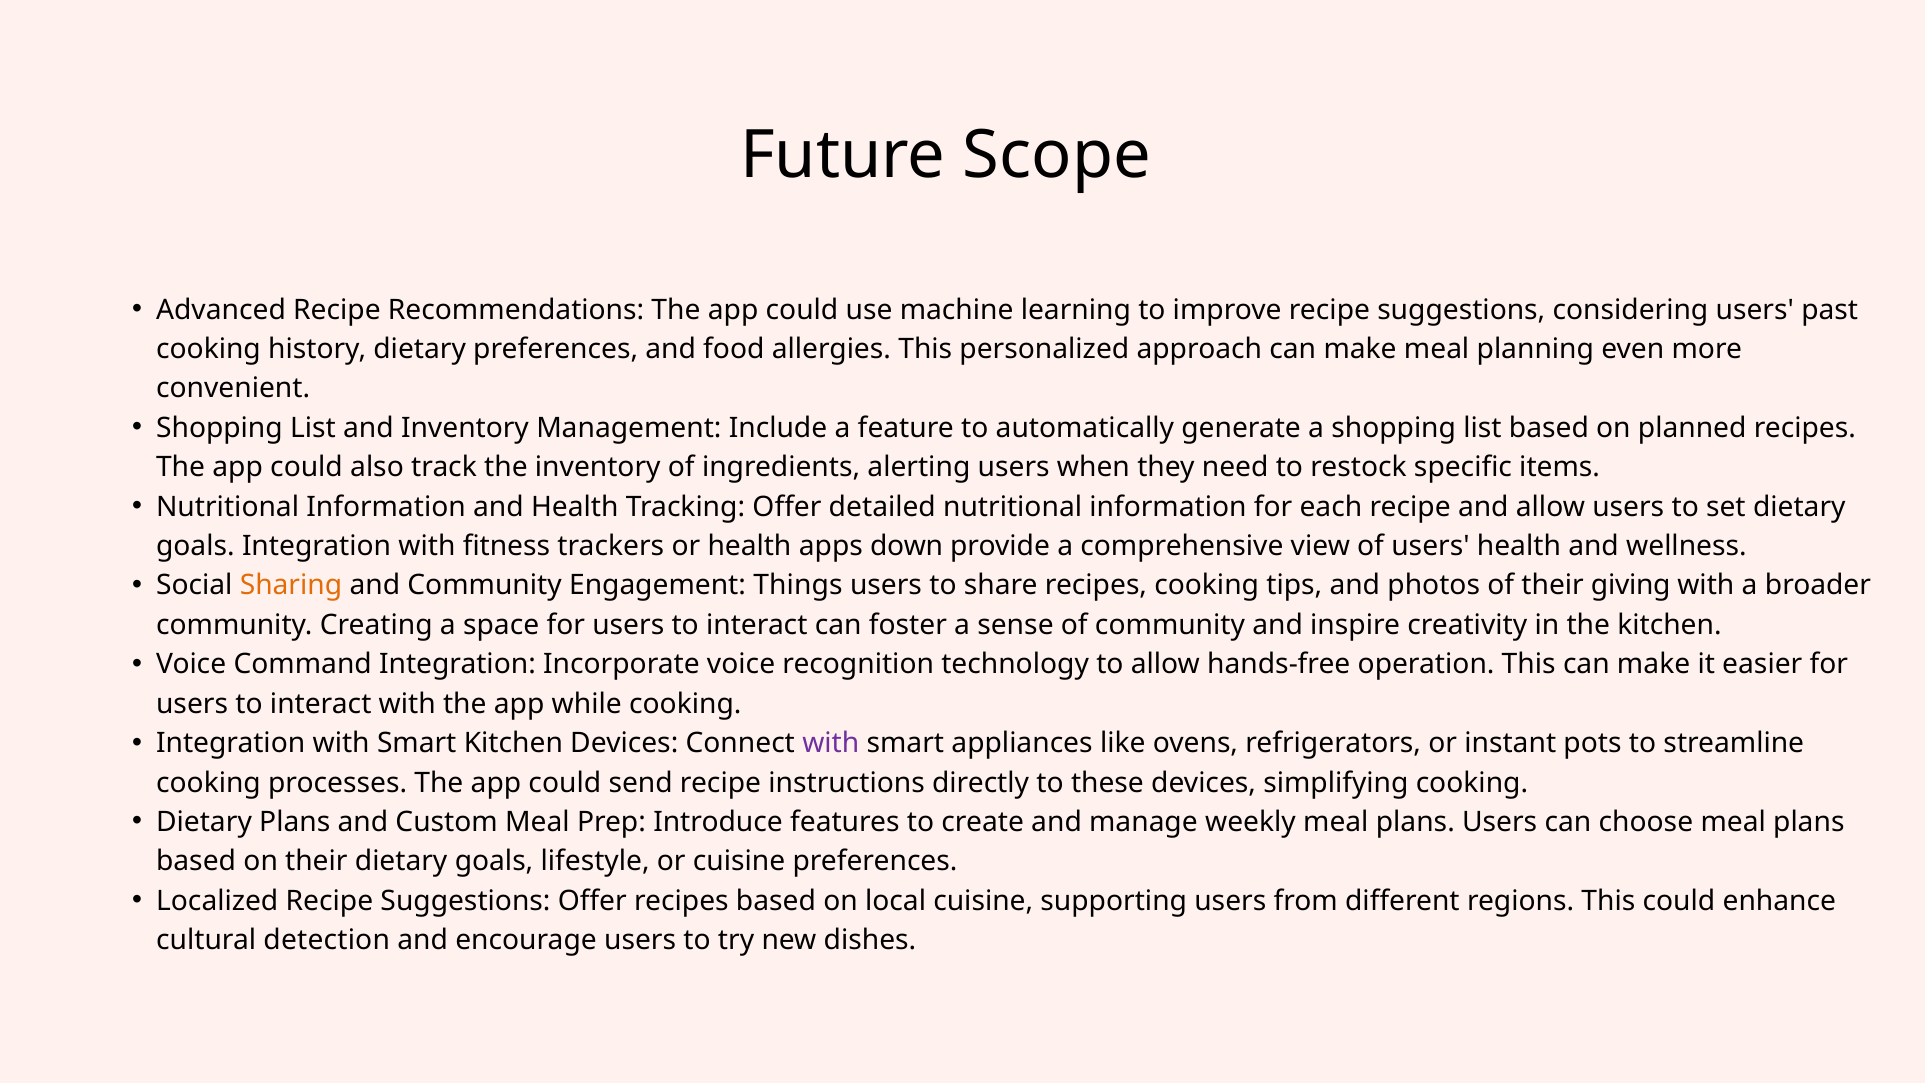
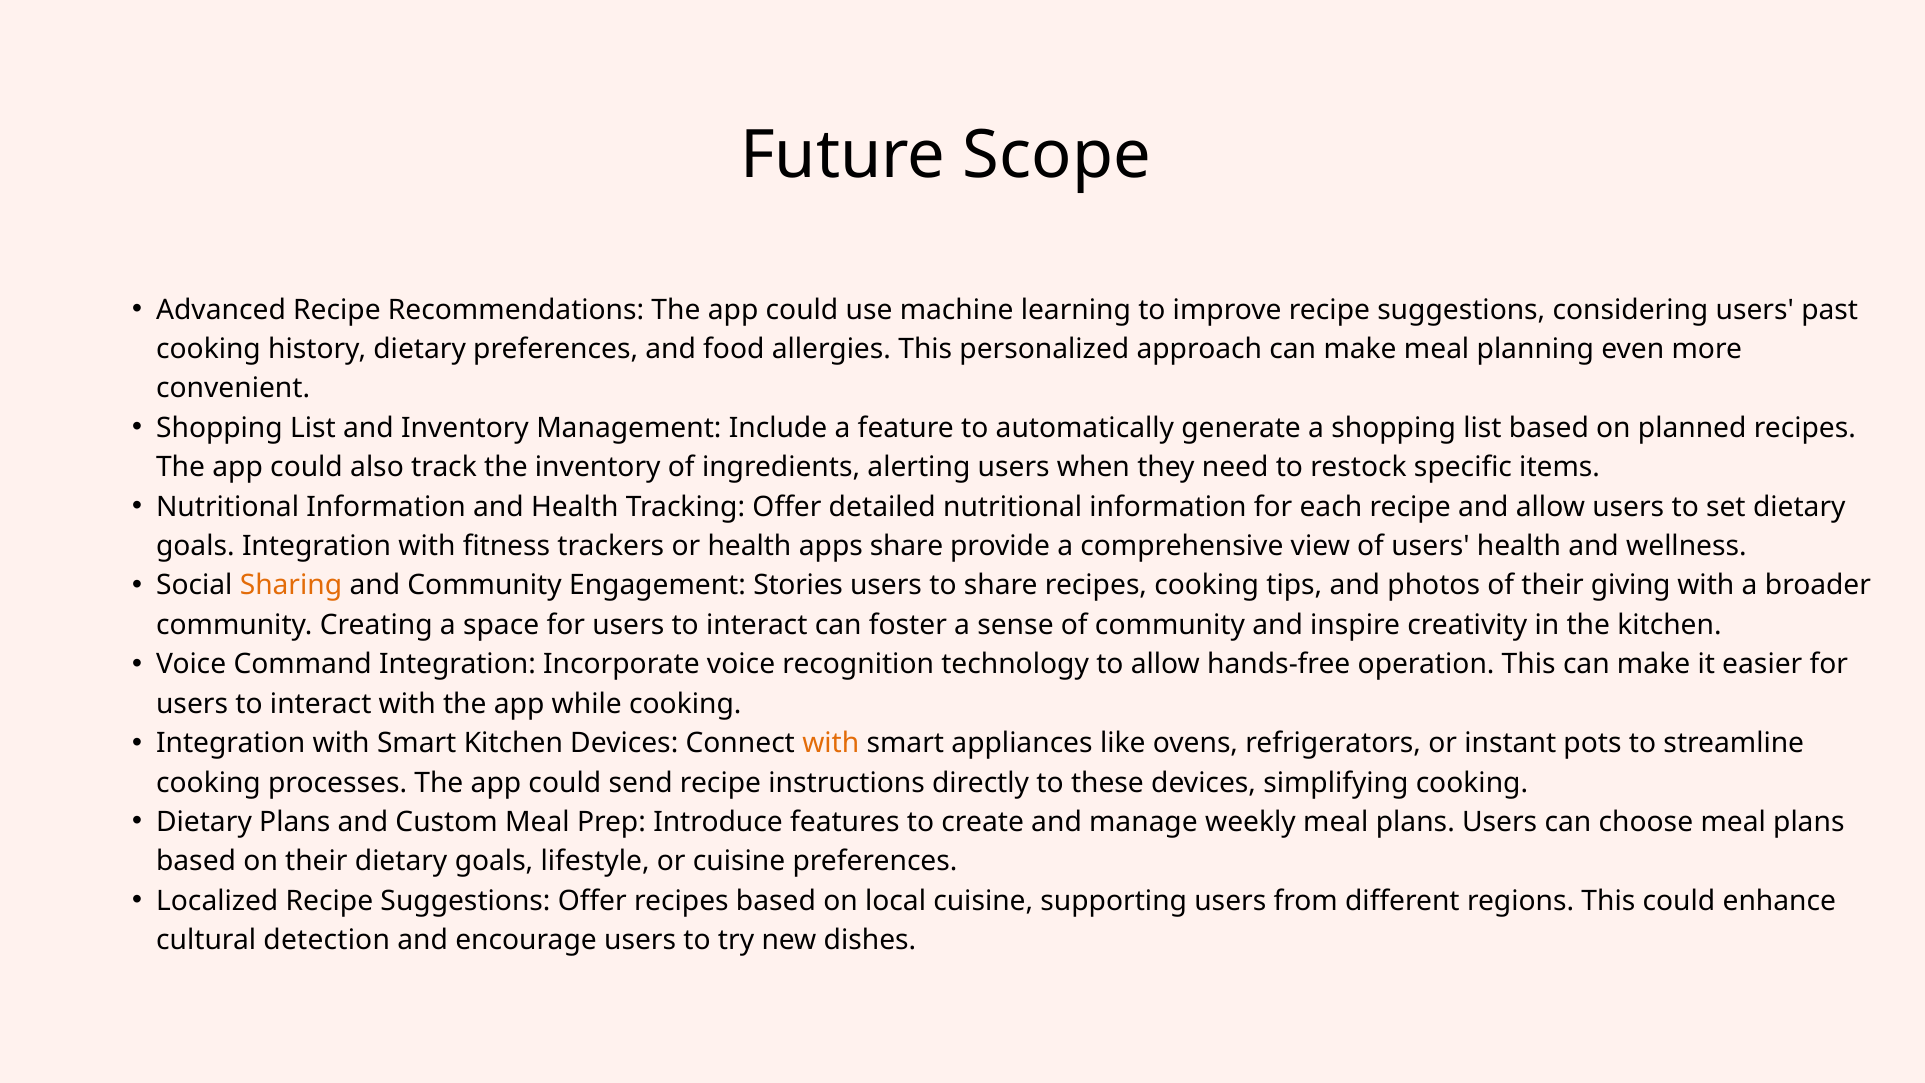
apps down: down -> share
Things: Things -> Stories
with at (831, 743) colour: purple -> orange
